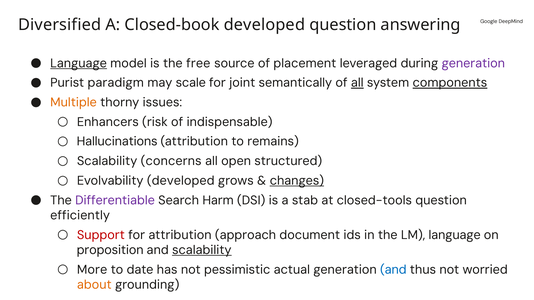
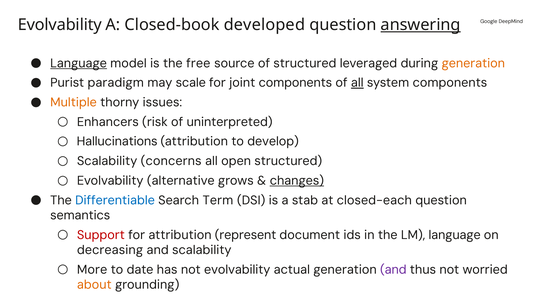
Diversified at (60, 25): Diversified -> Evolvability
answering underline: none -> present
of placement: placement -> structured
generation at (473, 63) colour: purple -> orange
joint semantically: semantically -> components
components at (450, 83) underline: present -> none
indispensable: indispensable -> uninterpreted
remains: remains -> develop
Evolvability developed: developed -> alternative
Differentiable colour: purple -> blue
Harm: Harm -> Term
closed-tools: closed-tools -> closed-each
efficiently: efficiently -> semantics
approach: approach -> represent
proposition: proposition -> decreasing
scalability at (202, 250) underline: present -> none
not pessimistic: pessimistic -> evolvability
and at (393, 270) colour: blue -> purple
